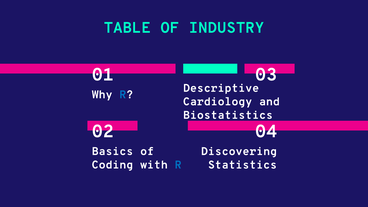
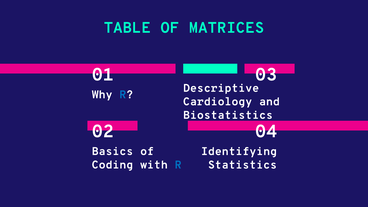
INDUSTRY: INDUSTRY -> MATRICES
Discovering: Discovering -> Identifying
